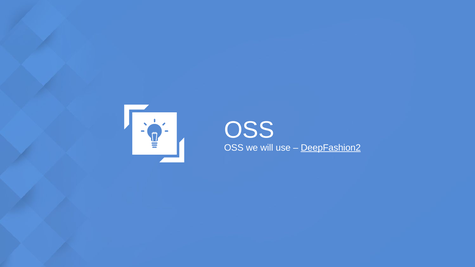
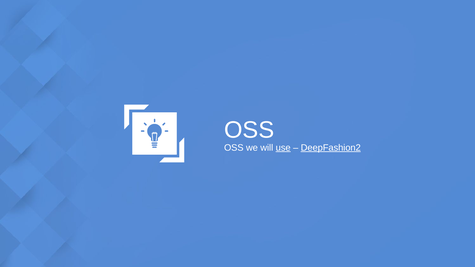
use underline: none -> present
